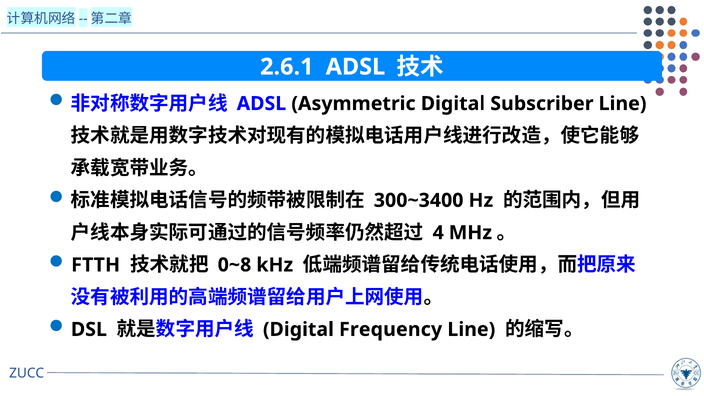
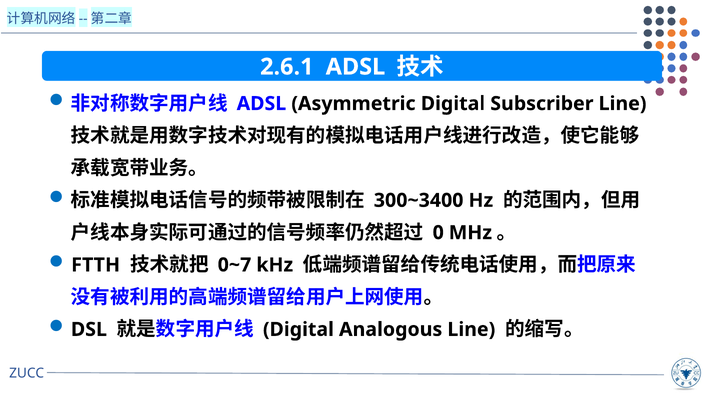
4: 4 -> 0
0~8: 0~8 -> 0~7
Frequency: Frequency -> Analogous
